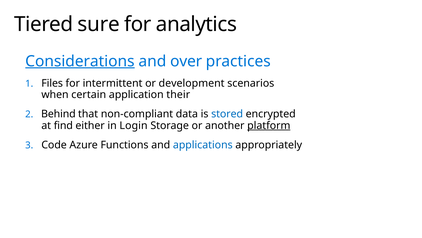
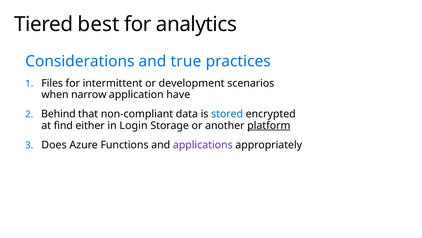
sure: sure -> best
Considerations underline: present -> none
over: over -> true
certain: certain -> narrow
their: their -> have
Code: Code -> Does
applications colour: blue -> purple
